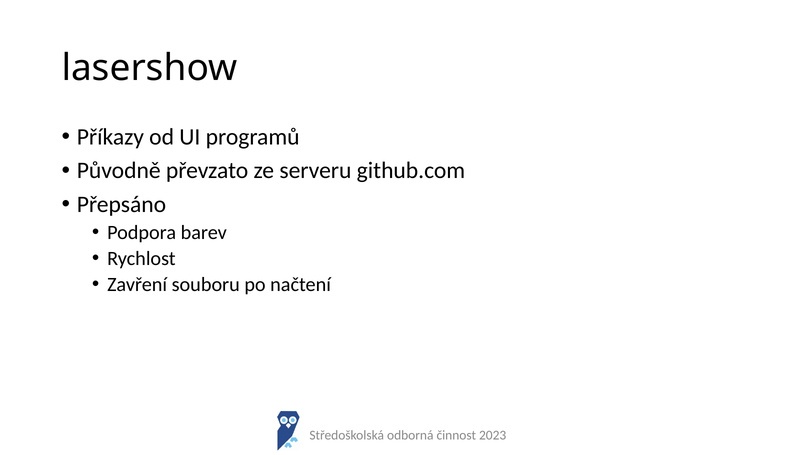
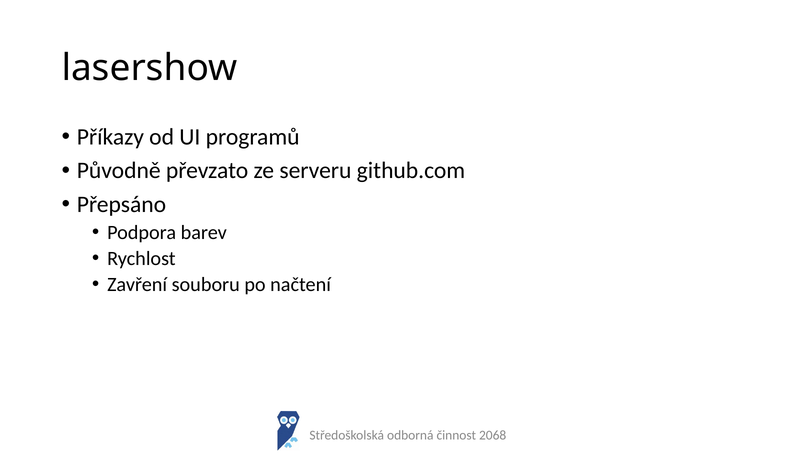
2023: 2023 -> 2068
